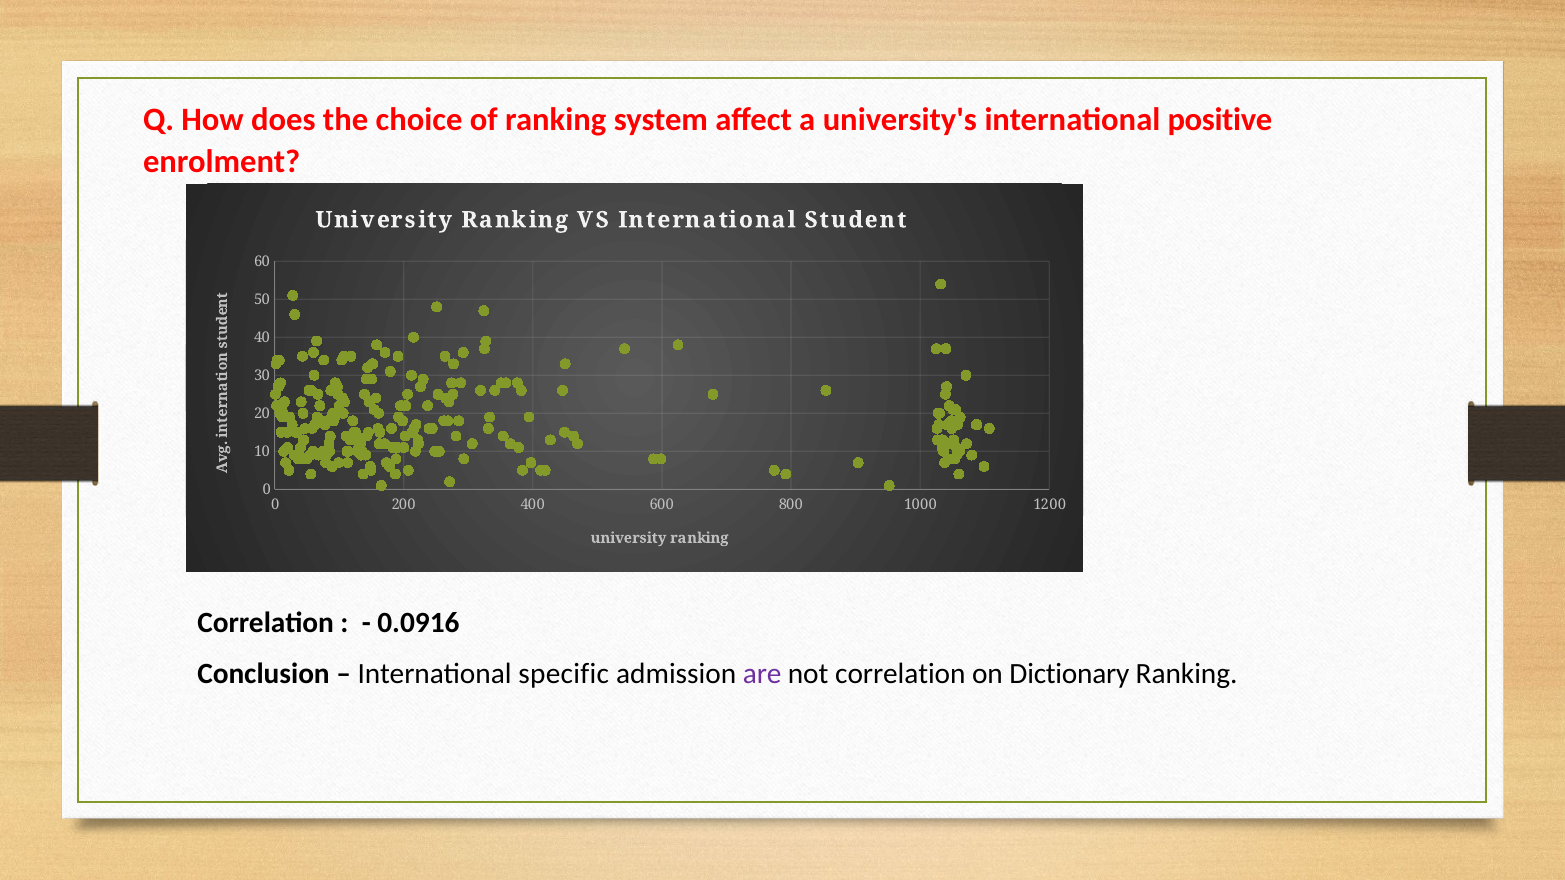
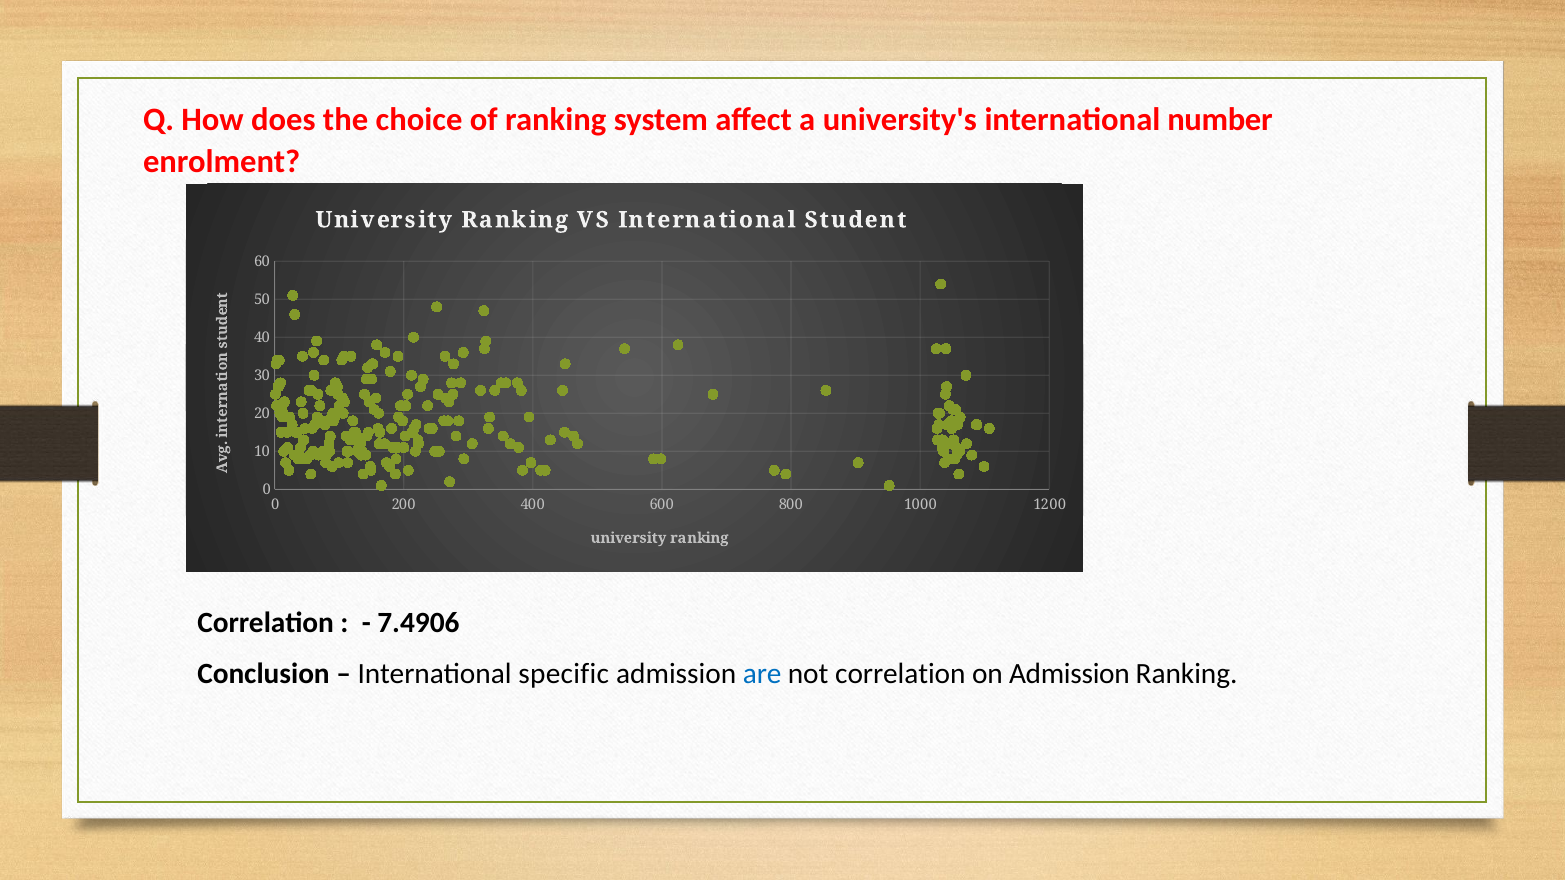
positive: positive -> number
0.0916: 0.0916 -> 7.4906
are colour: purple -> blue
on Dictionary: Dictionary -> Admission
